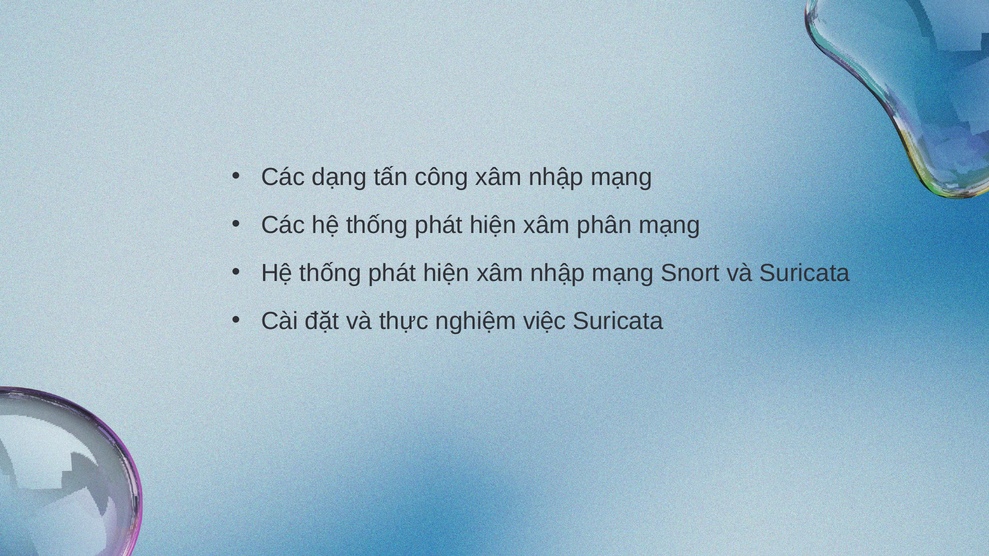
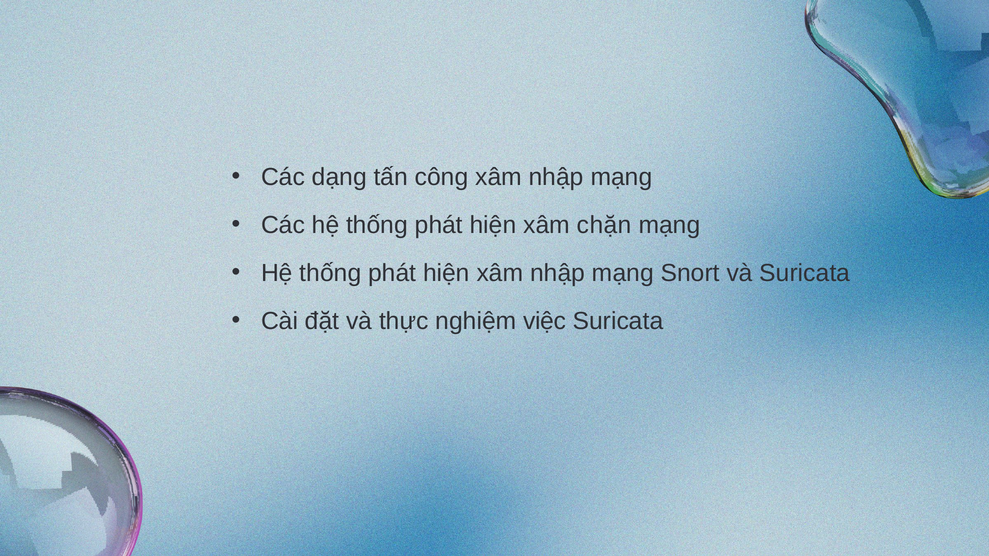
phân: phân -> chặn
